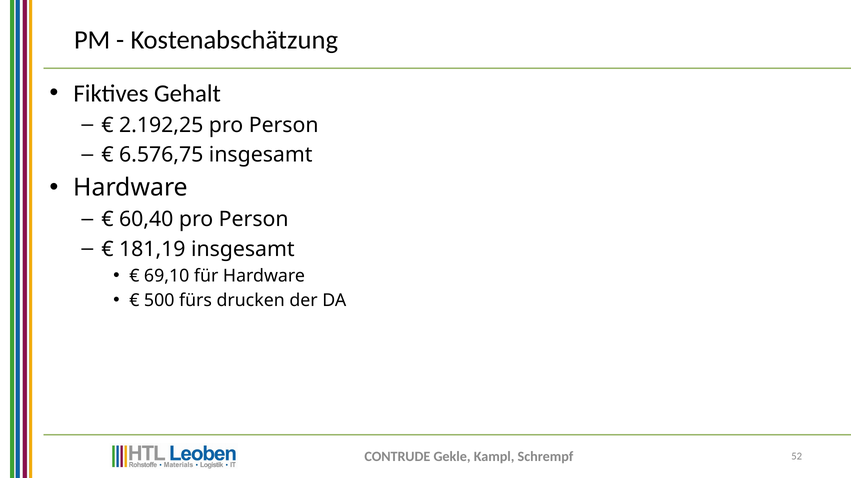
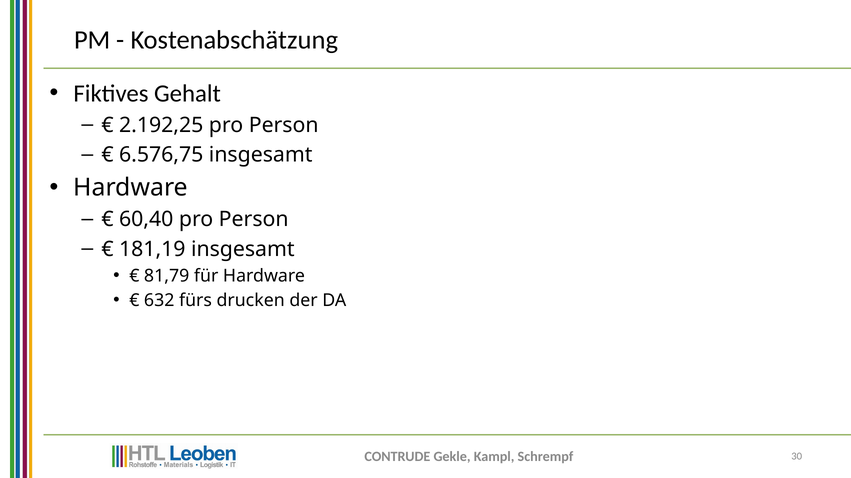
69,10: 69,10 -> 81,79
500: 500 -> 632
52: 52 -> 30
